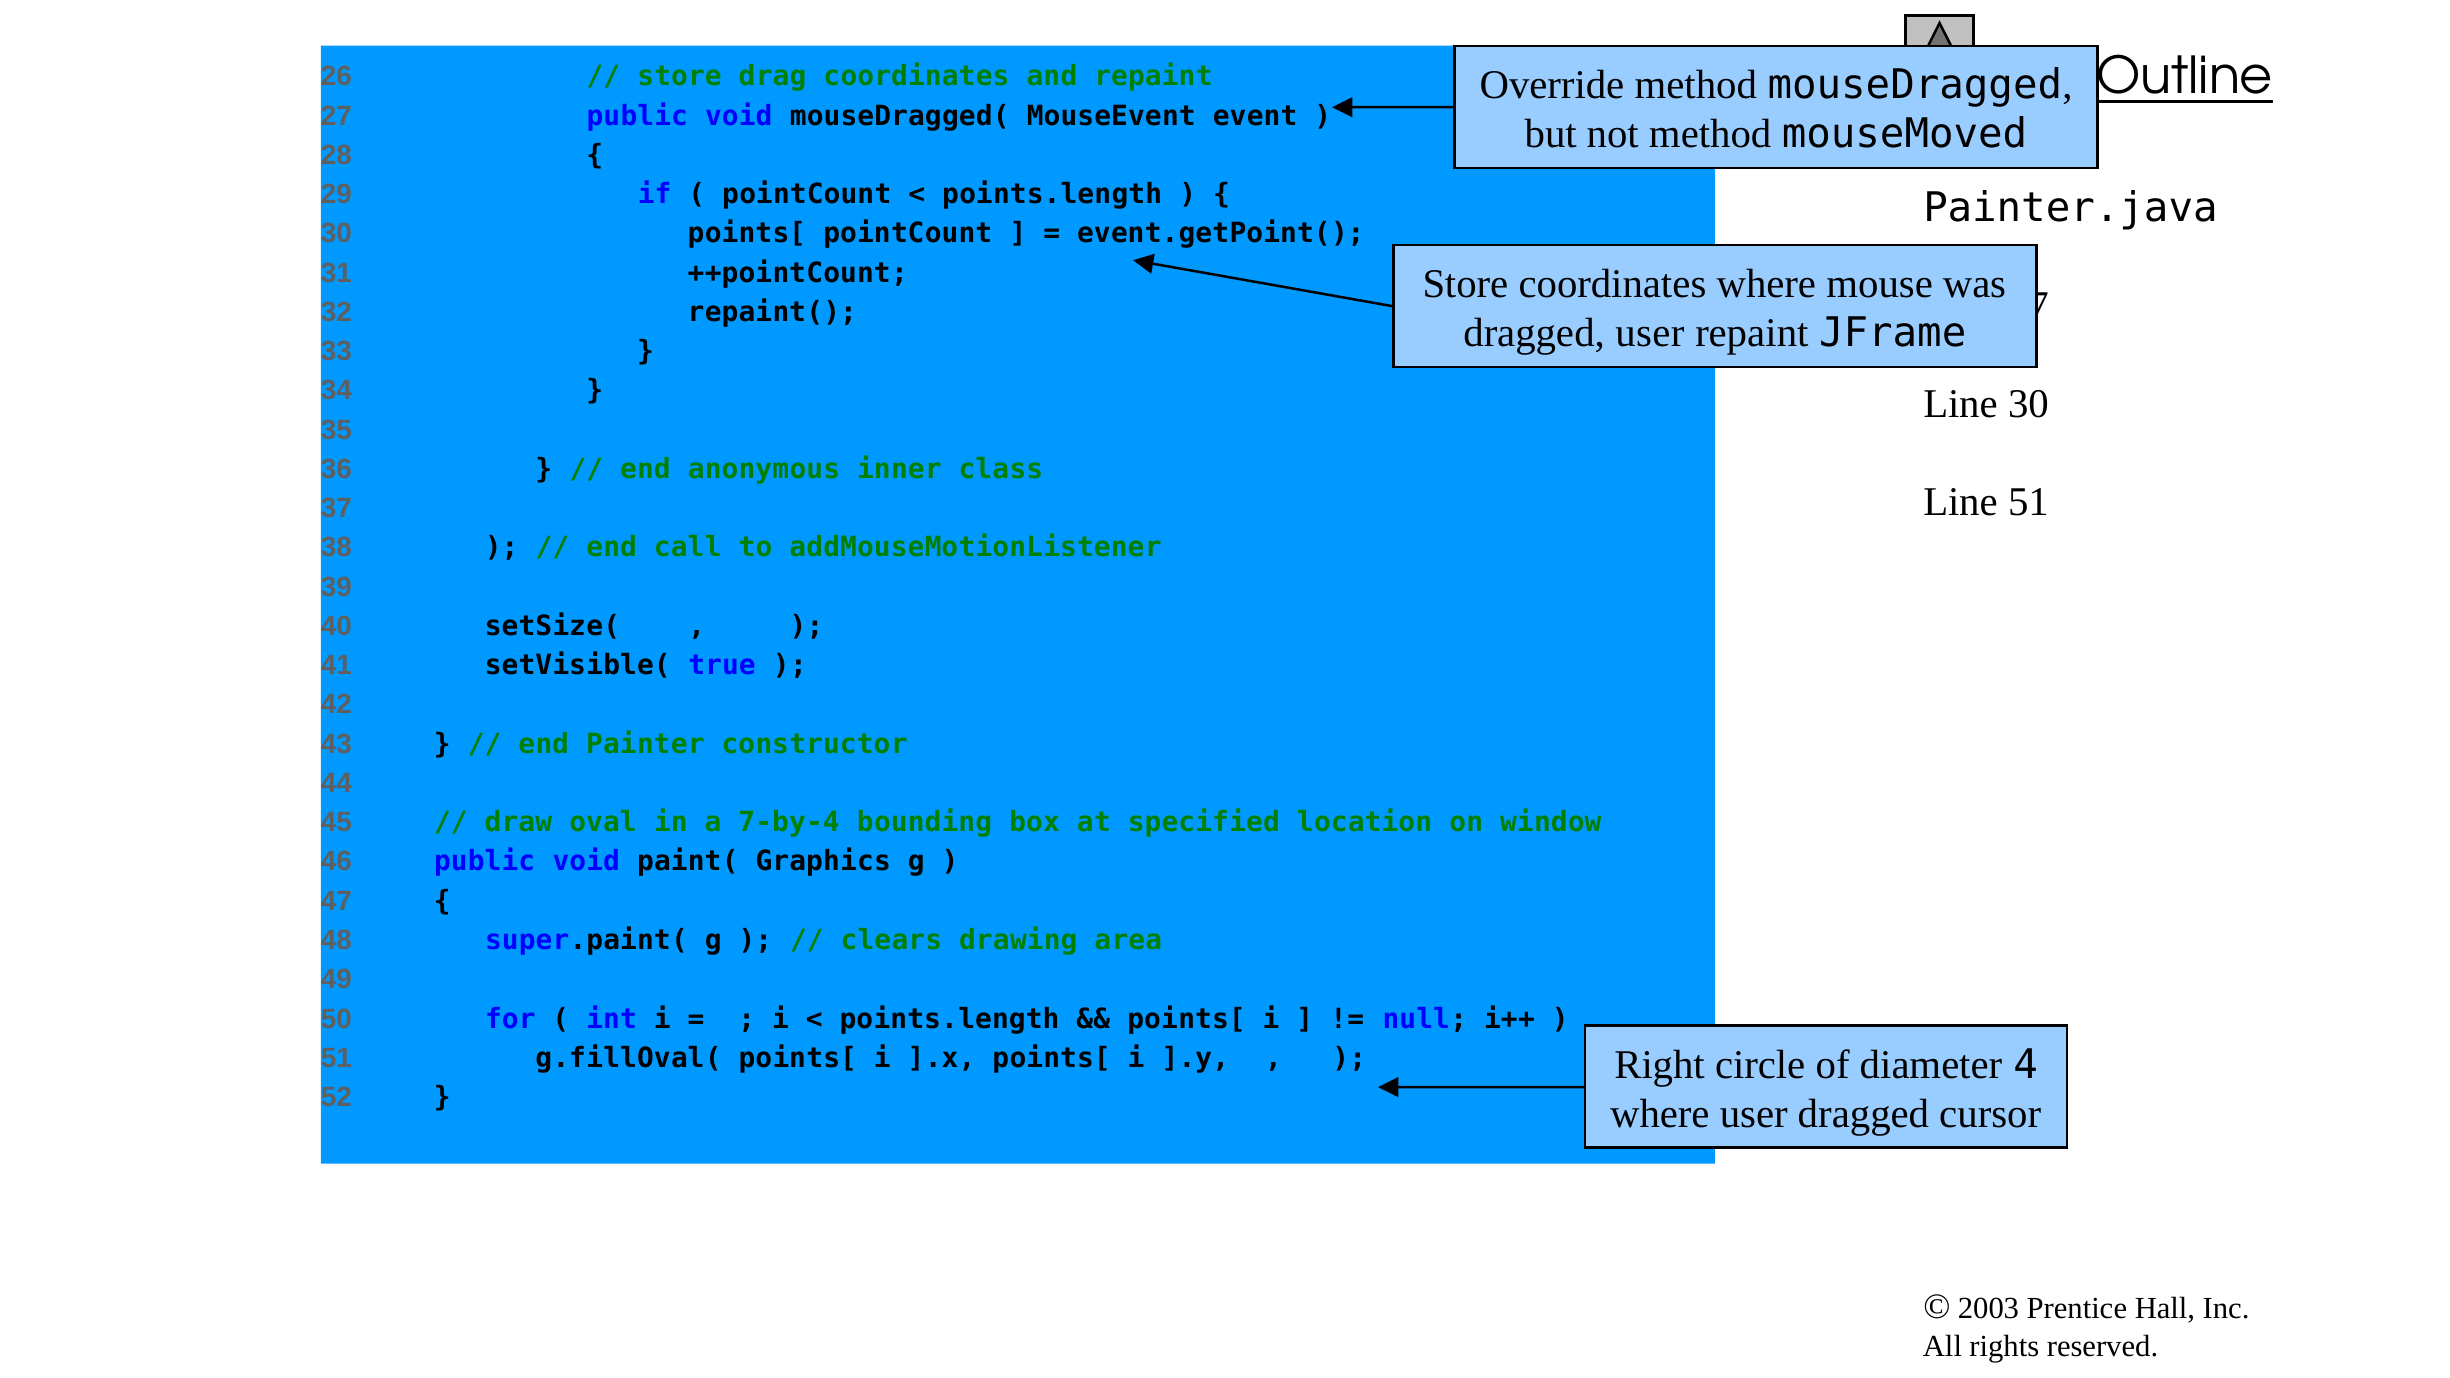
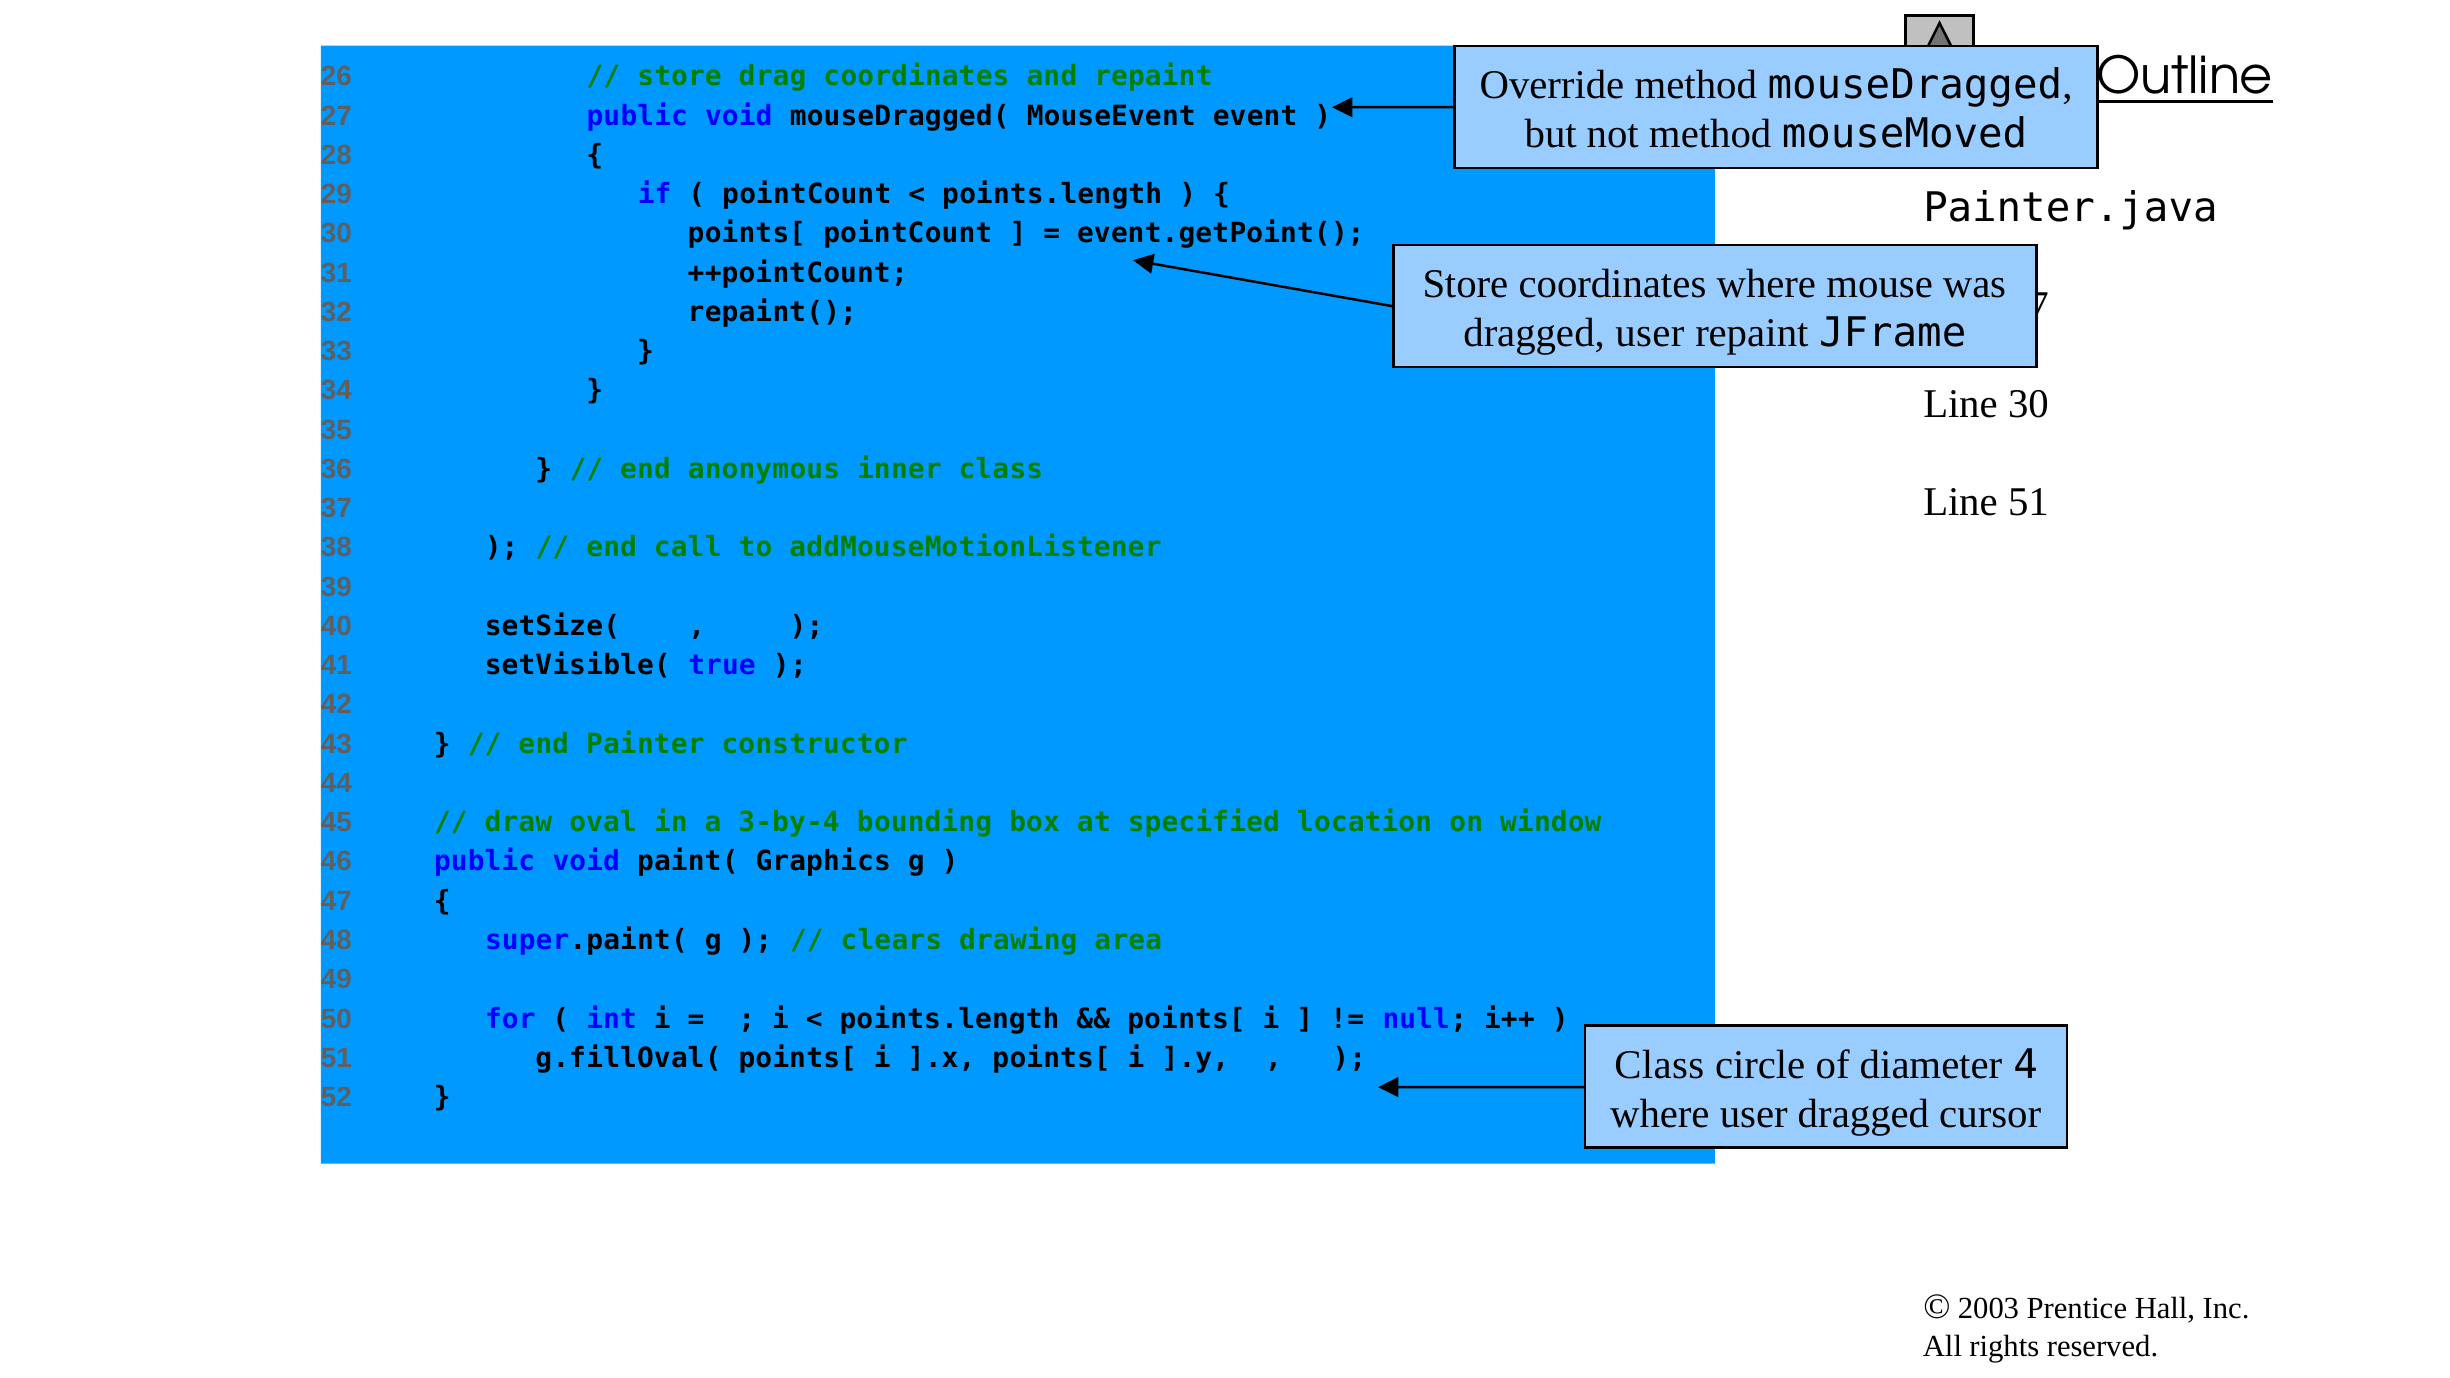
7-by-4: 7-by-4 -> 3-by-4
Right at (1660, 1065): Right -> Class
